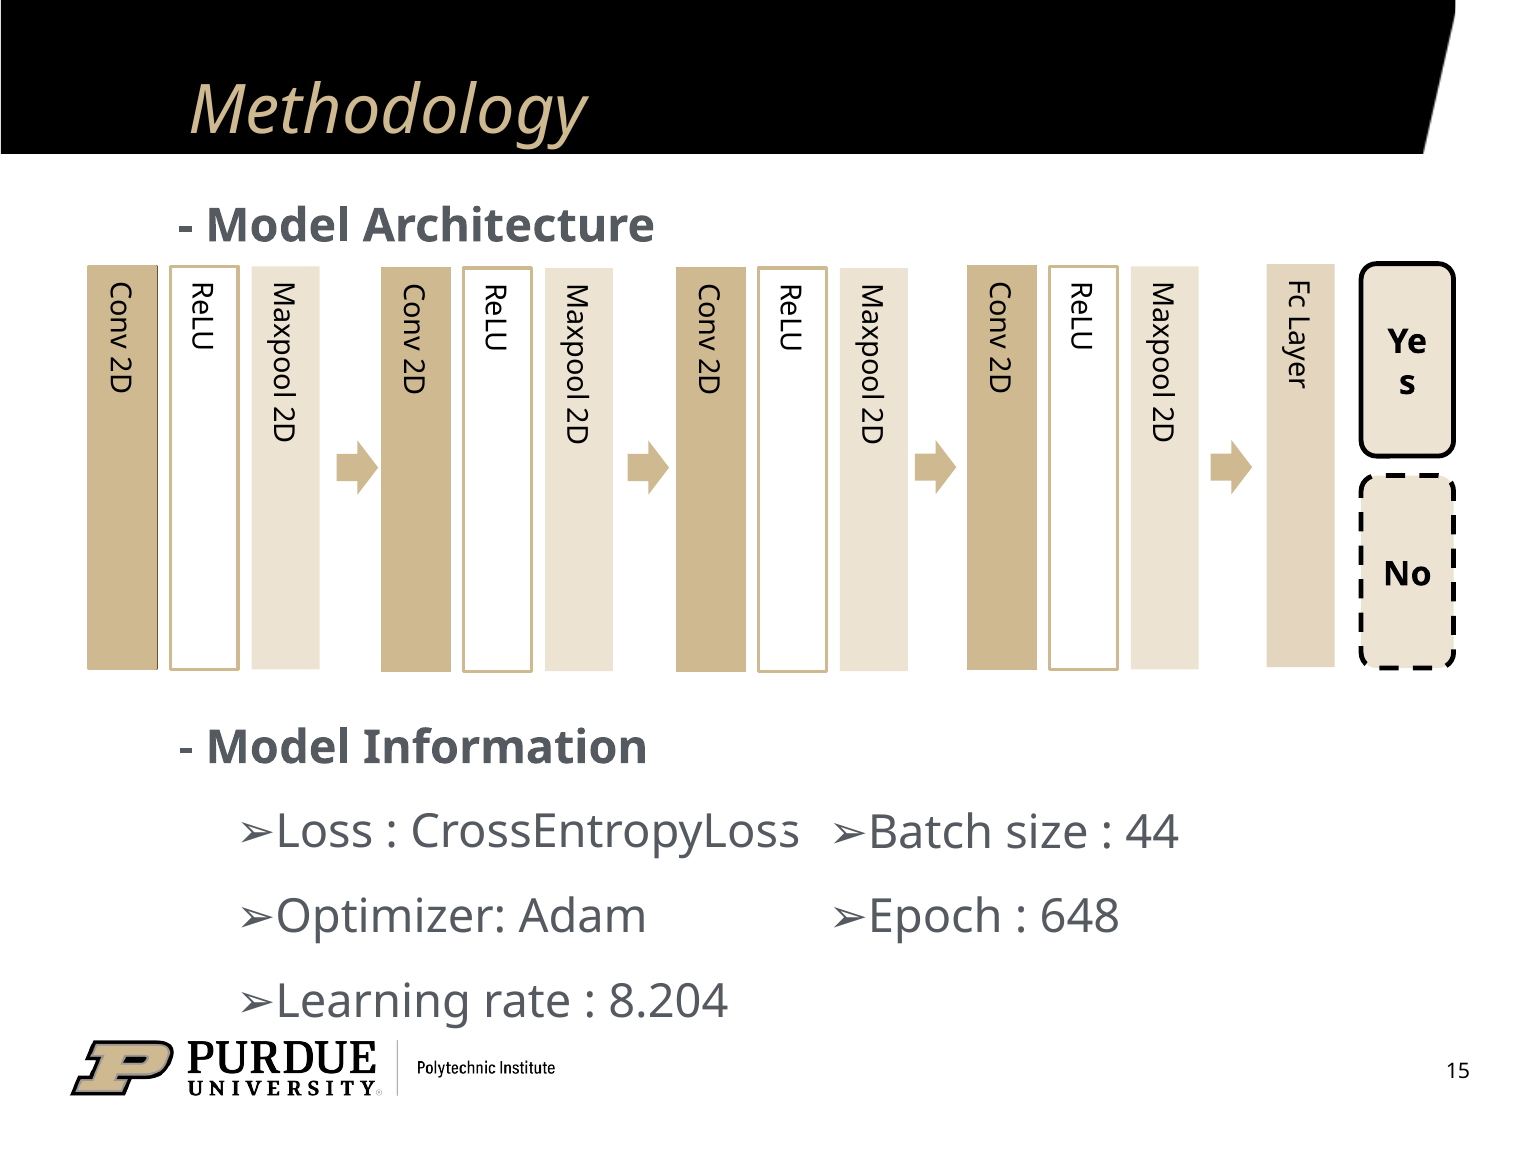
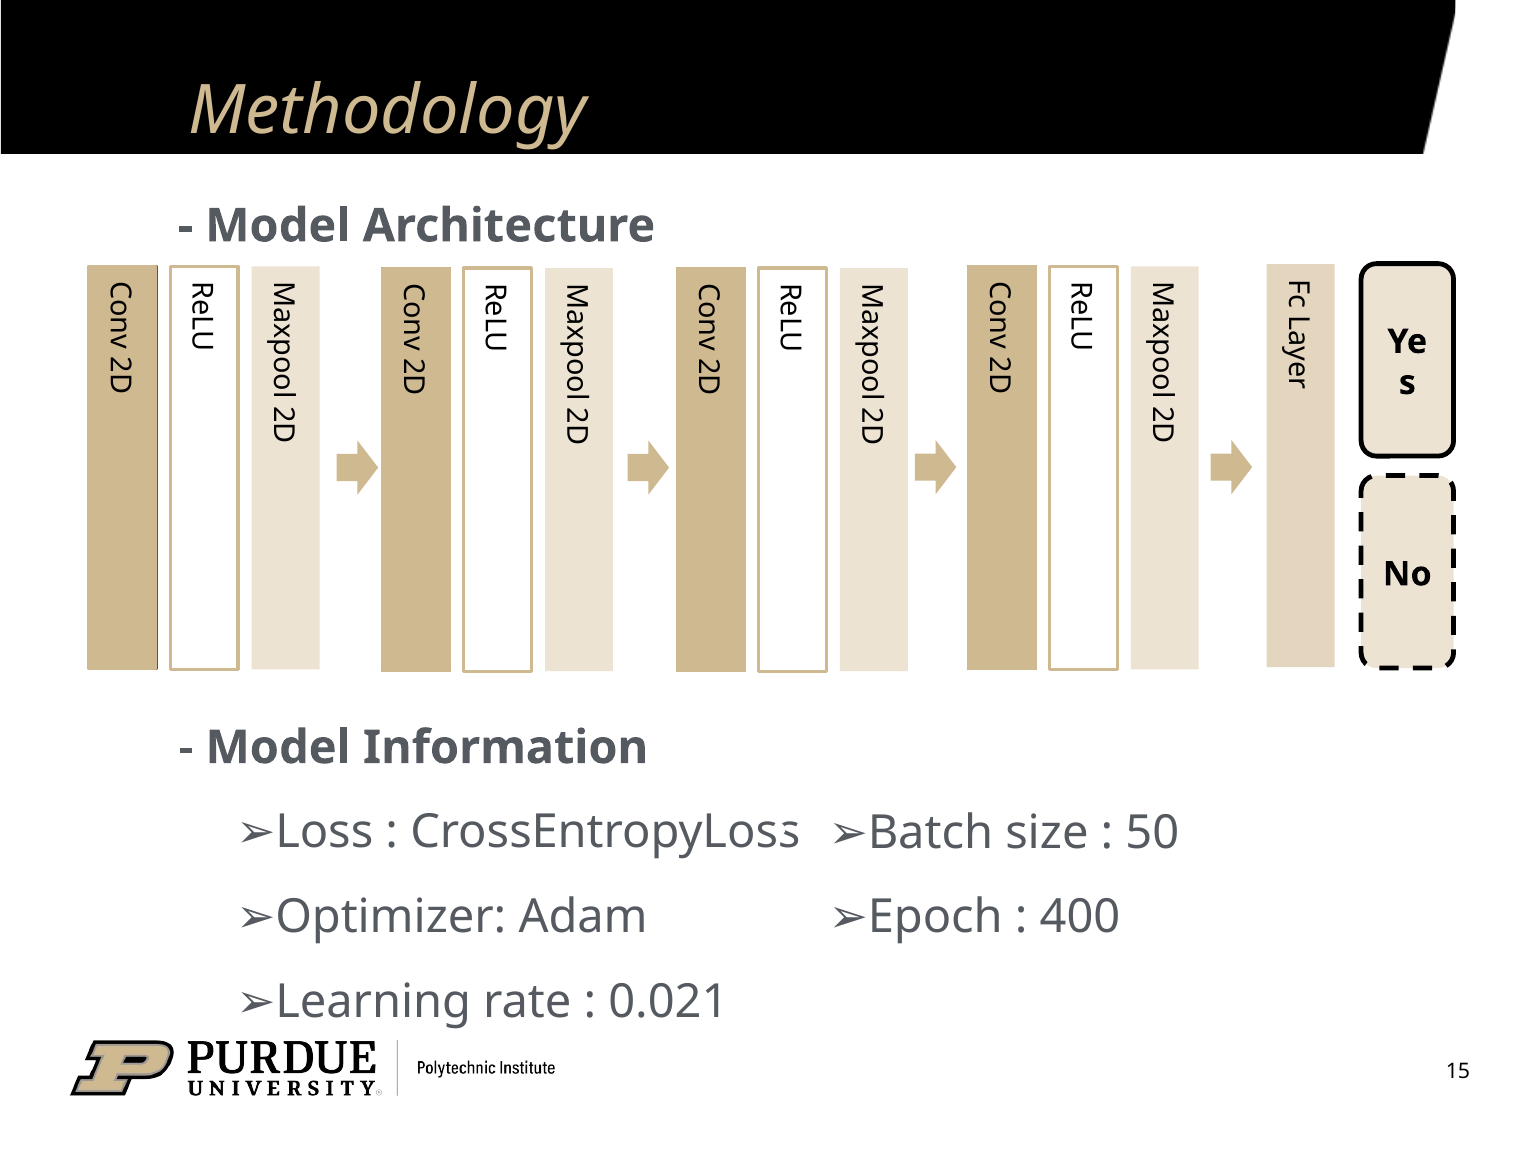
44: 44 -> 50
648: 648 -> 400
8.204: 8.204 -> 0.021
